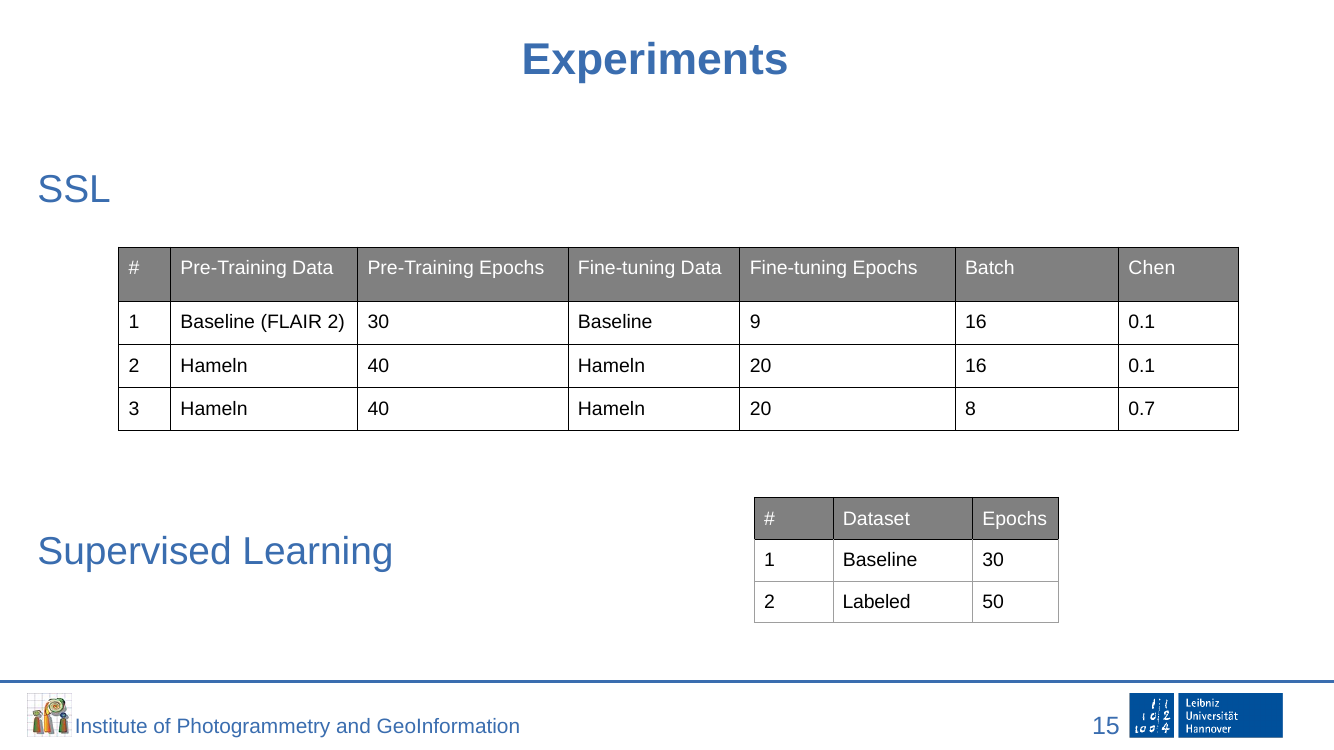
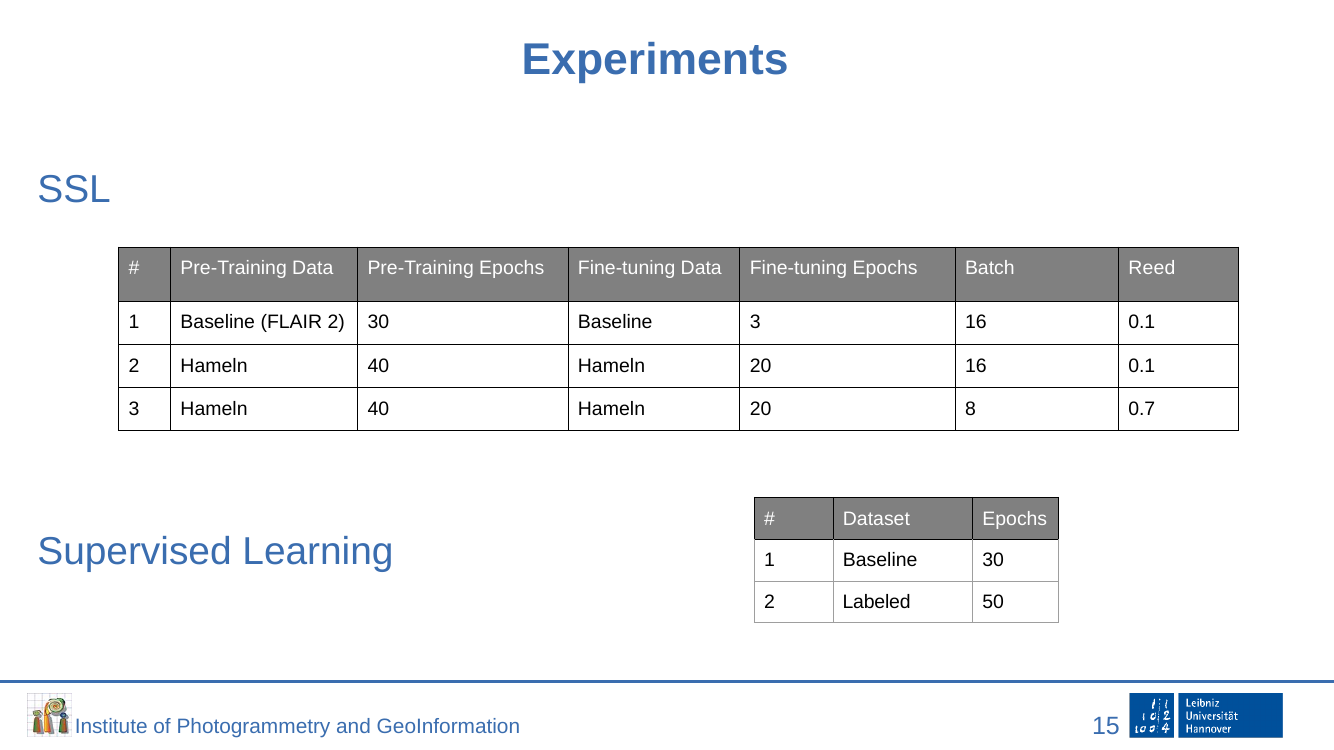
Chen: Chen -> Reed
Baseline 9: 9 -> 3
